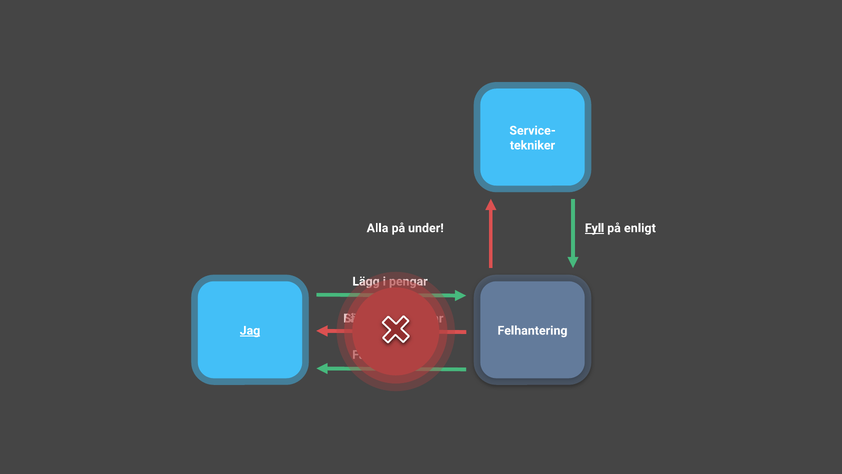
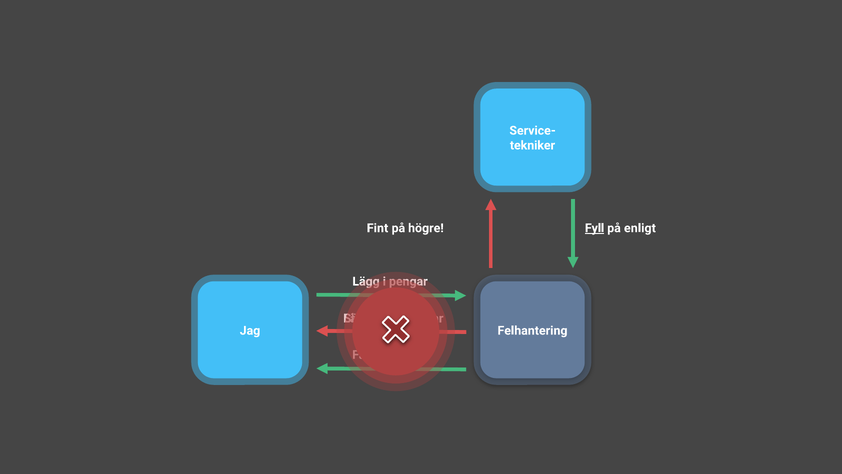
Alla: Alla -> Fint
under: under -> högre
Jag underline: present -> none
